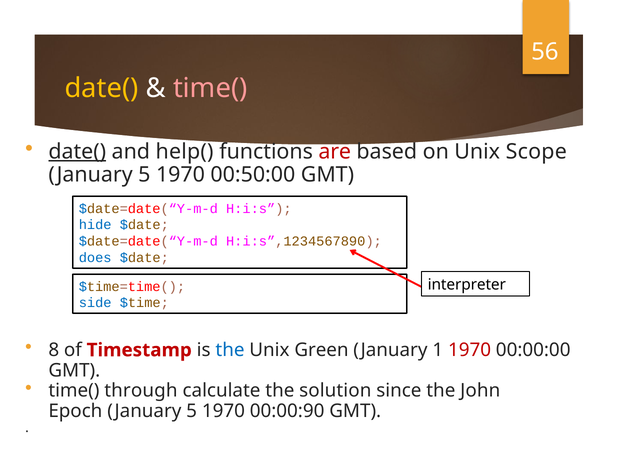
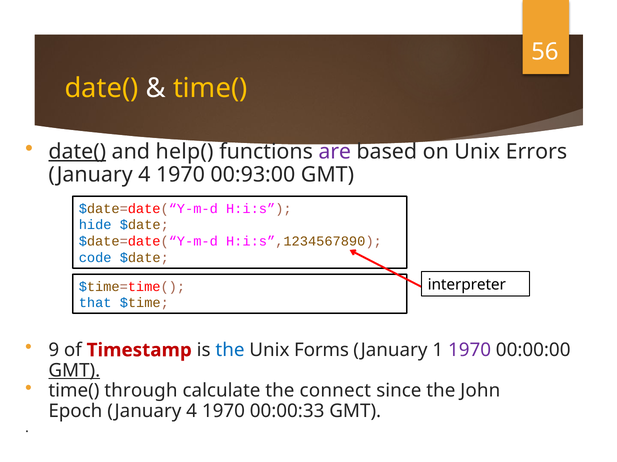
time( at (210, 88) colour: pink -> yellow
are colour: red -> purple
Scope: Scope -> Errors
5 at (144, 175): 5 -> 4
00:50:00: 00:50:00 -> 00:93:00
does: does -> code
side: side -> that
8: 8 -> 9
Green: Green -> Forms
1970 at (470, 351) colour: red -> purple
GMT at (74, 371) underline: none -> present
solution: solution -> connect
Epoch January 5: 5 -> 4
00:00:90: 00:00:90 -> 00:00:33
